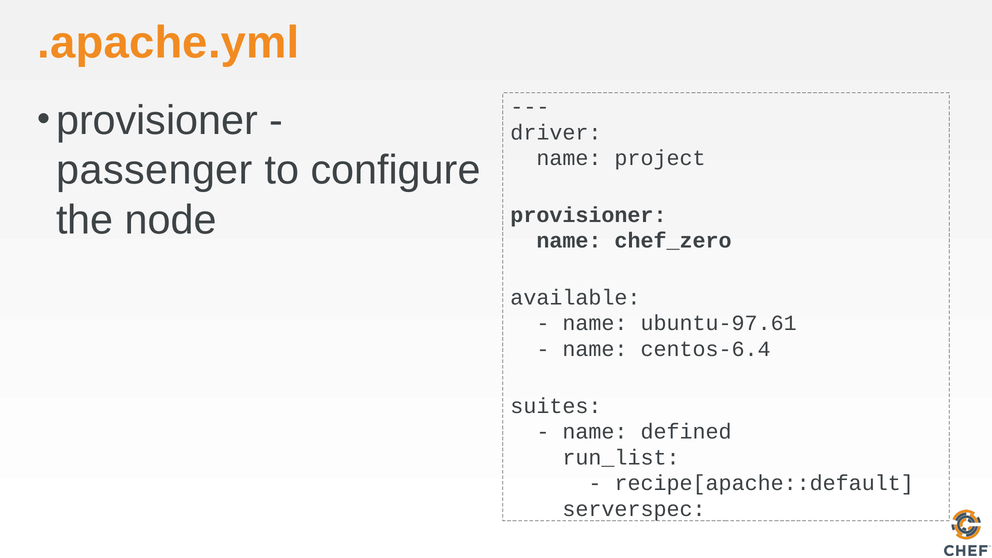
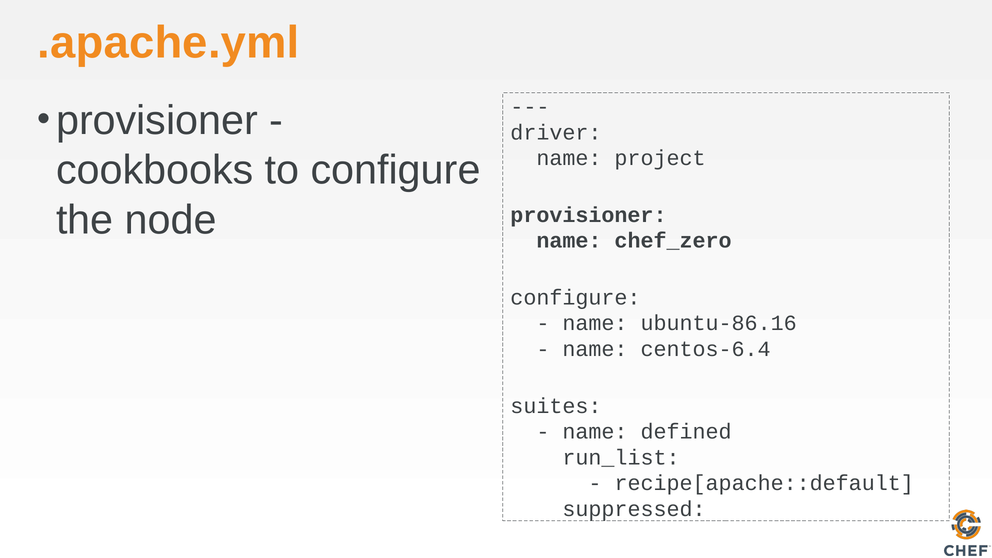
passenger: passenger -> cookbooks
available at (575, 298): available -> configure
ubuntu-97.61: ubuntu-97.61 -> ubuntu-86.16
serverspec: serverspec -> suppressed
